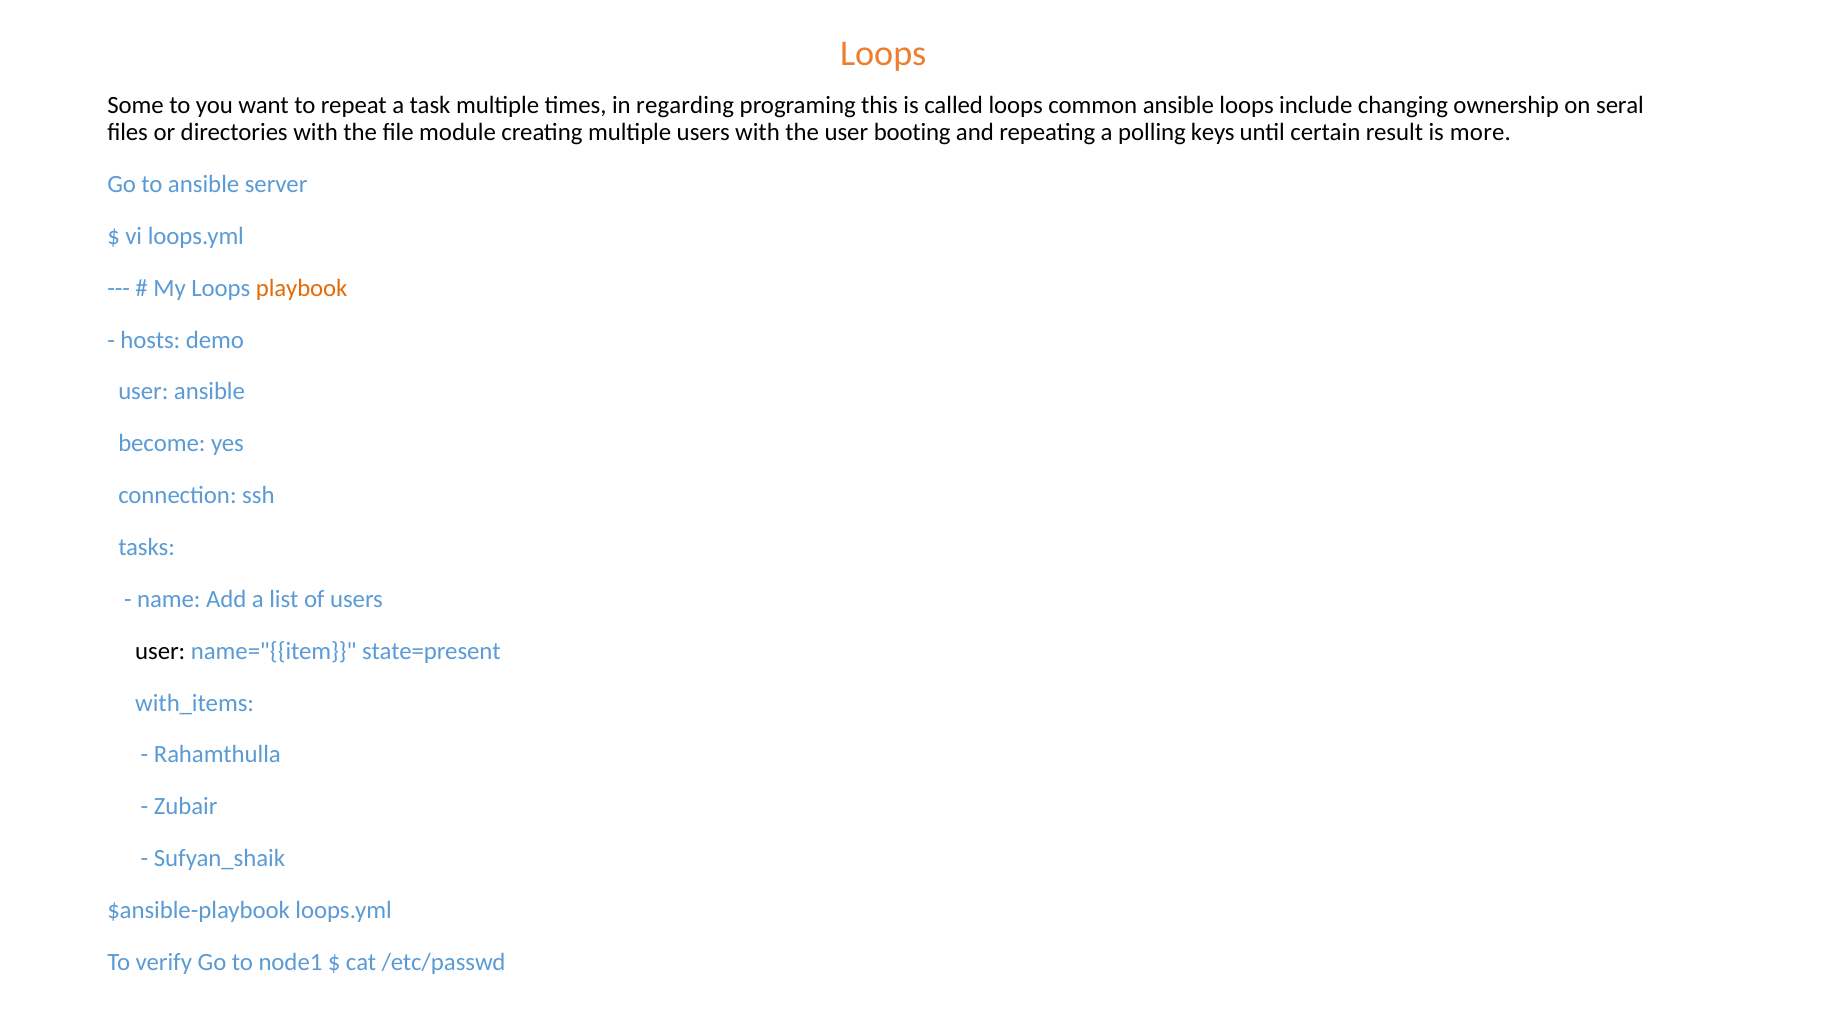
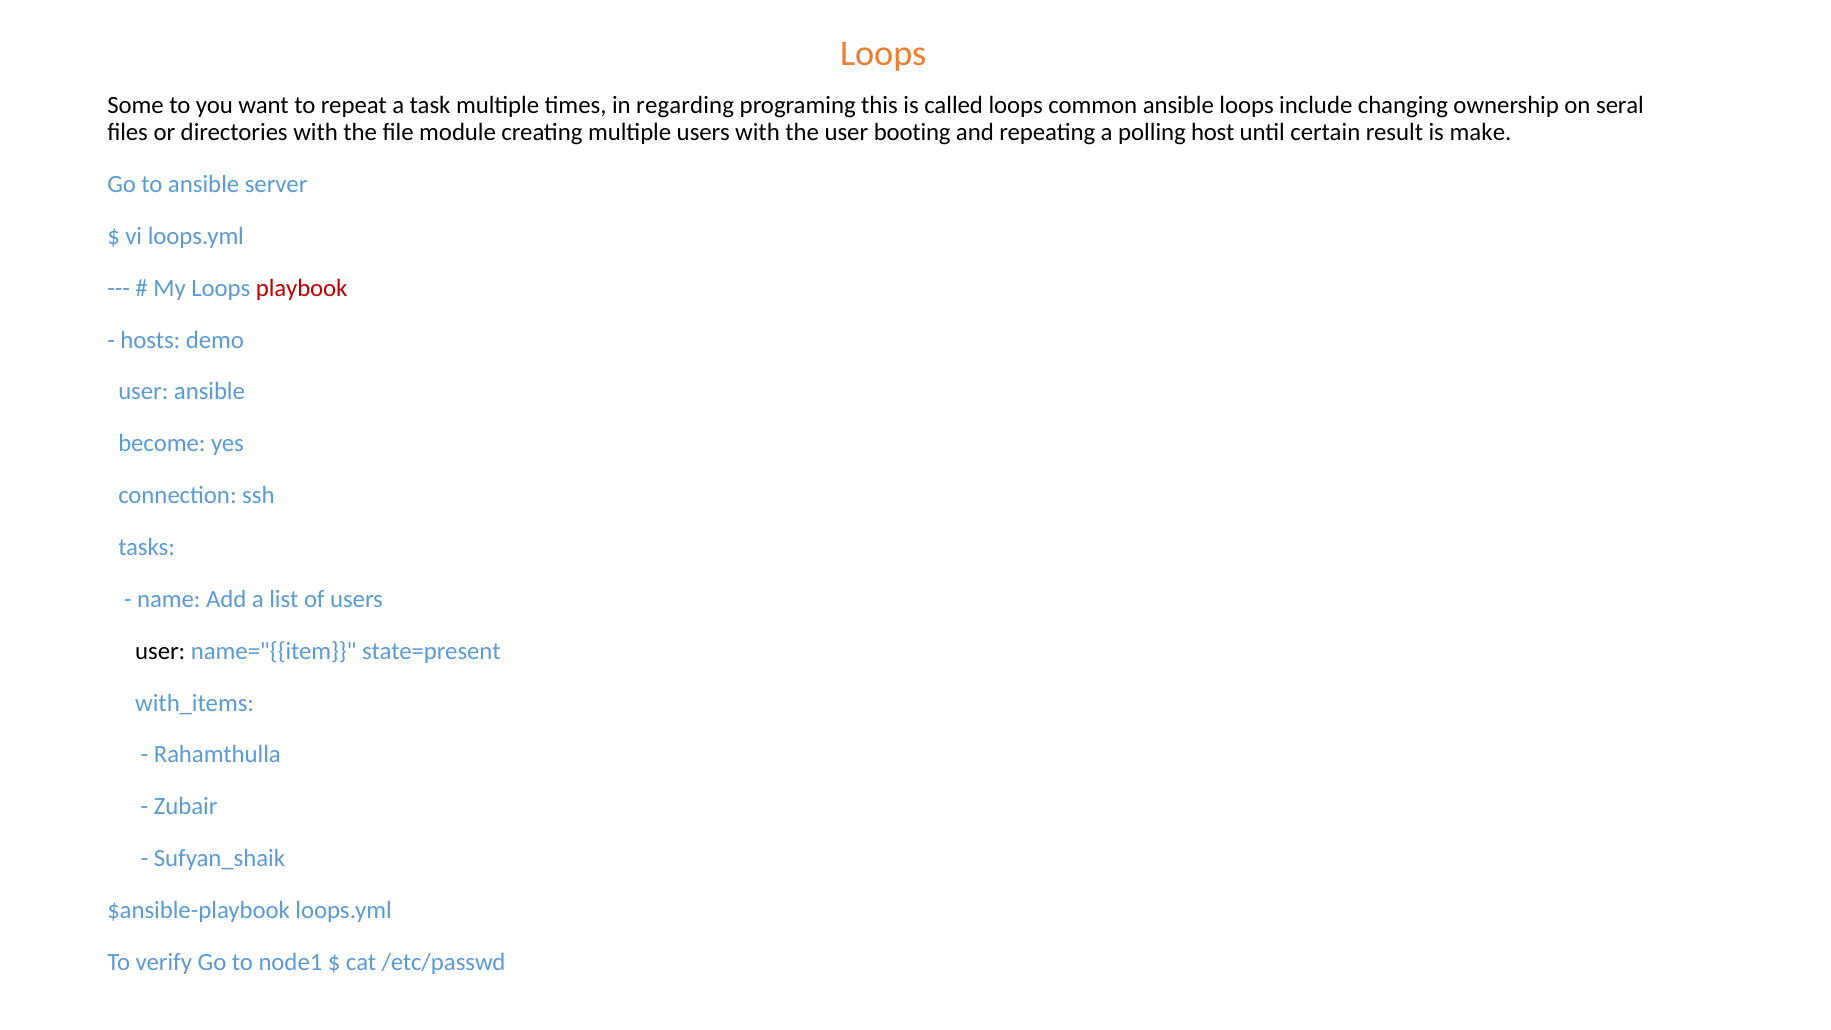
keys: keys -> host
more: more -> make
playbook colour: orange -> red
